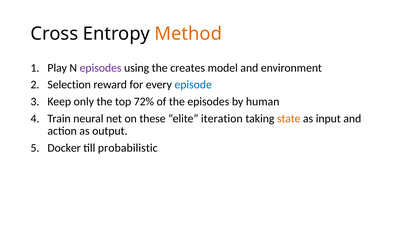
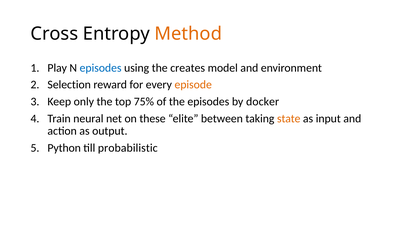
episodes at (101, 68) colour: purple -> blue
episode colour: blue -> orange
72%: 72% -> 75%
human: human -> docker
iteration: iteration -> between
Docker: Docker -> Python
